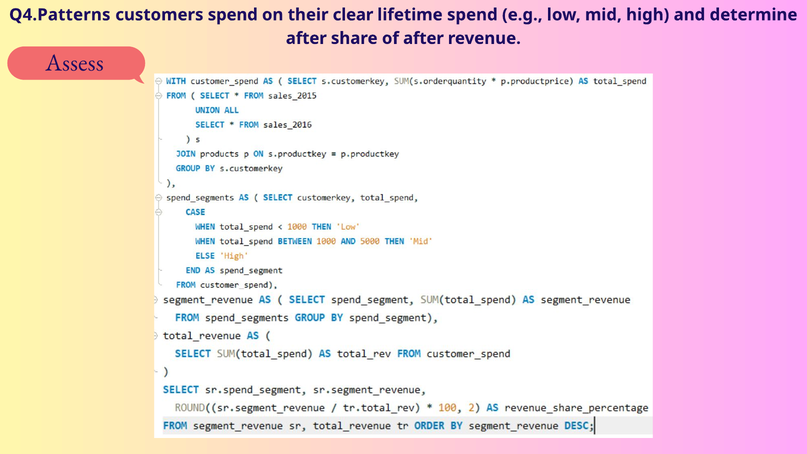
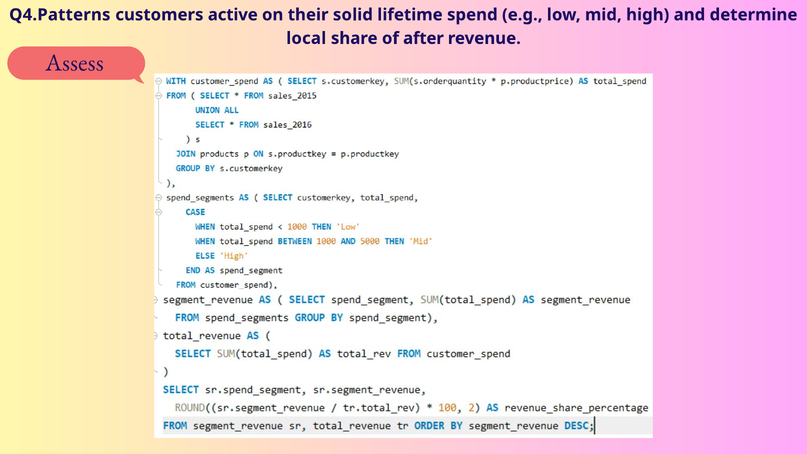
customers spend: spend -> active
clear: clear -> solid
after at (306, 38): after -> local
